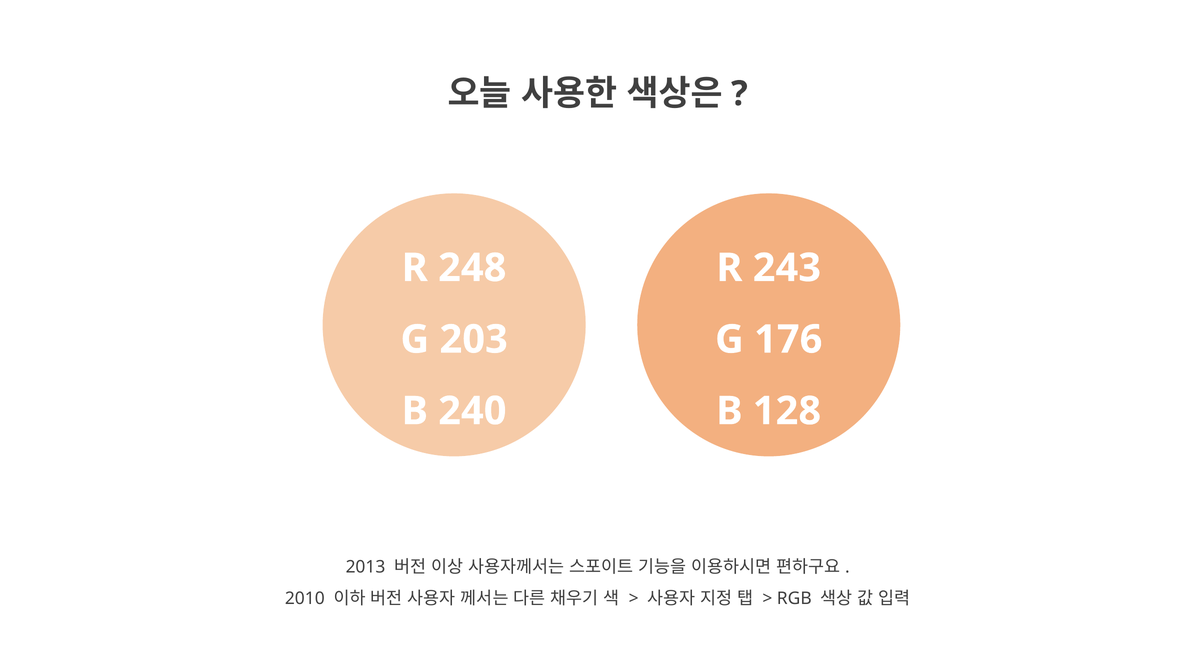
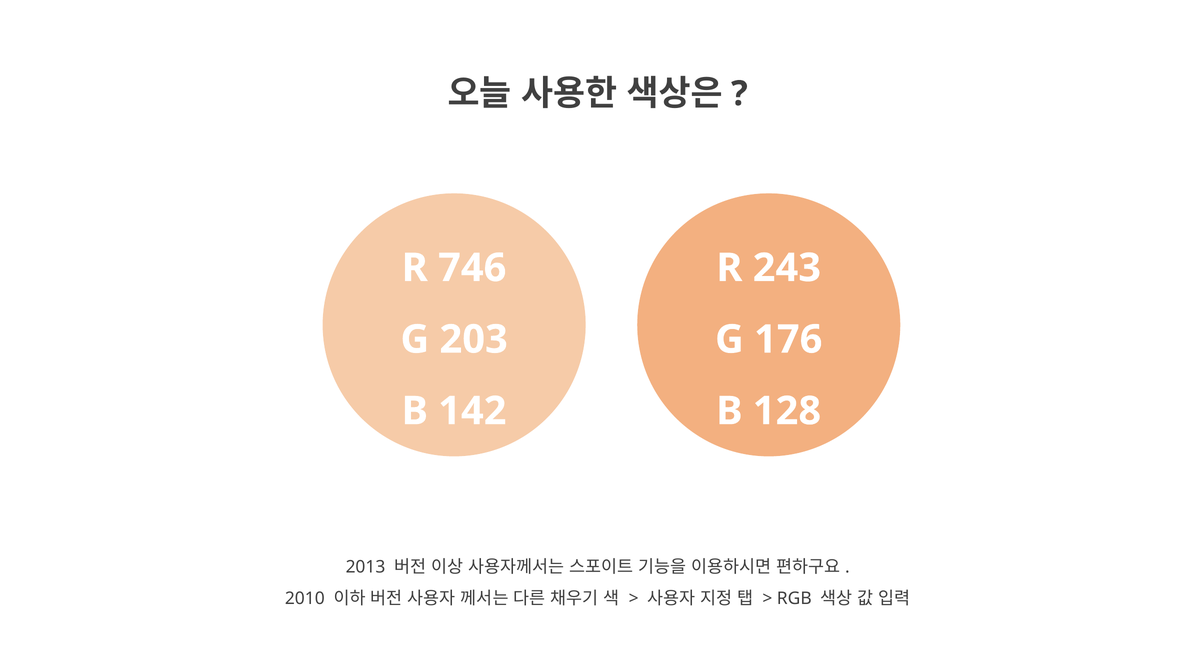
248: 248 -> 746
240: 240 -> 142
